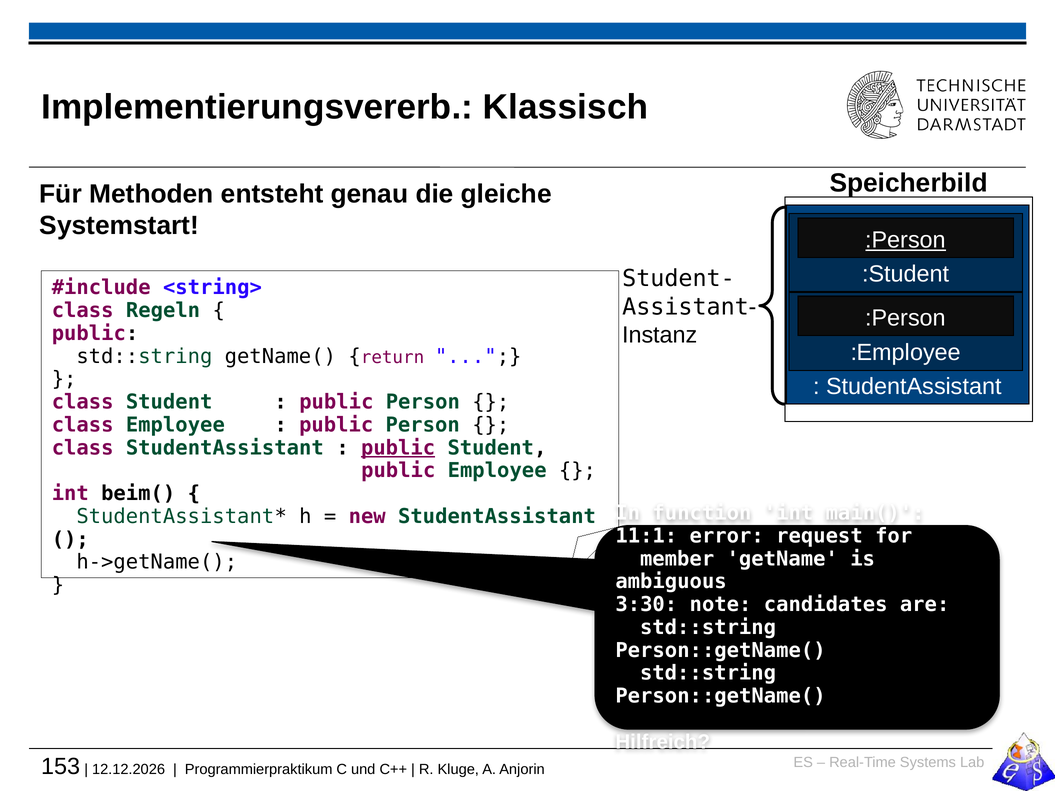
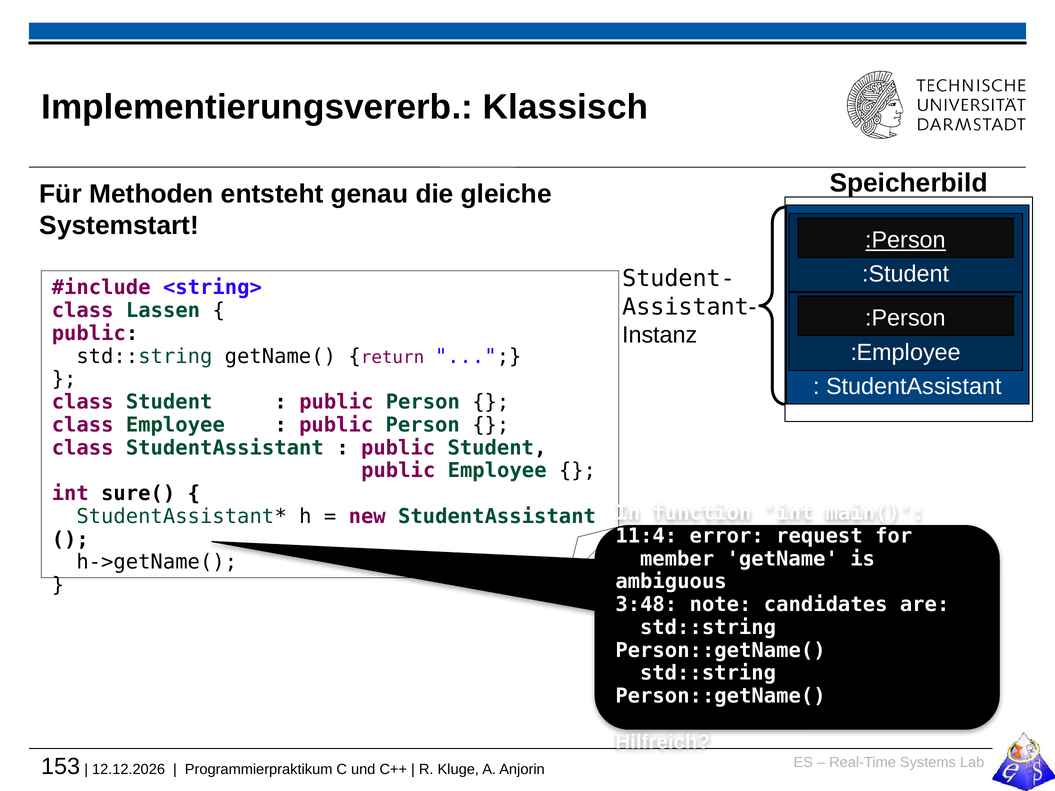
Regeln: Regeln -> Lassen
public at (398, 448) underline: present -> none
beim(: beim( -> sure(
11:1: 11:1 -> 11:4
3:30: 3:30 -> 3:48
